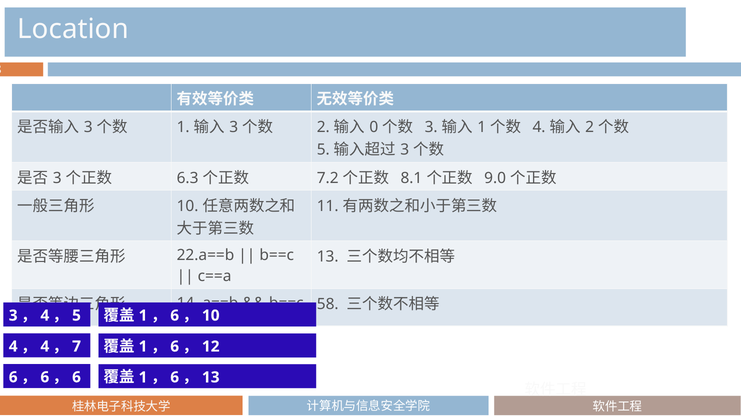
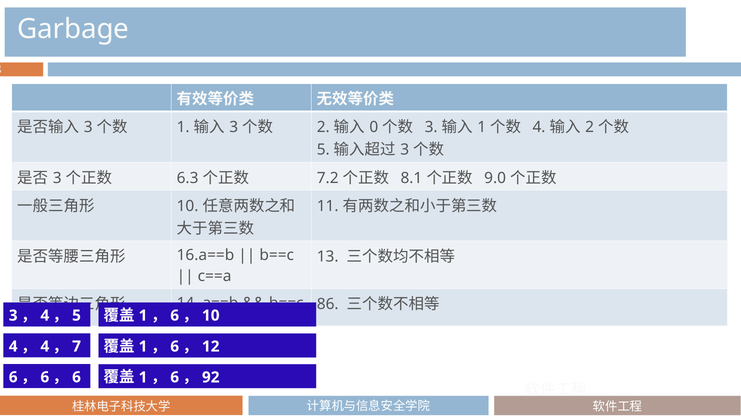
Location: Location -> Garbage
22.a==b: 22.a==b -> 16.a==b
58: 58 -> 86
13 at (211, 377): 13 -> 92
